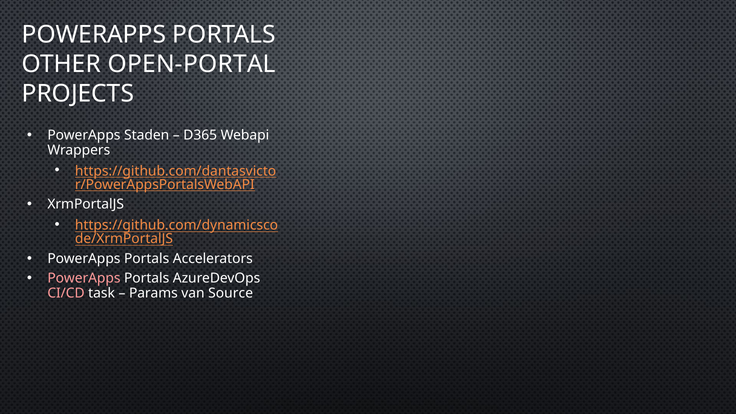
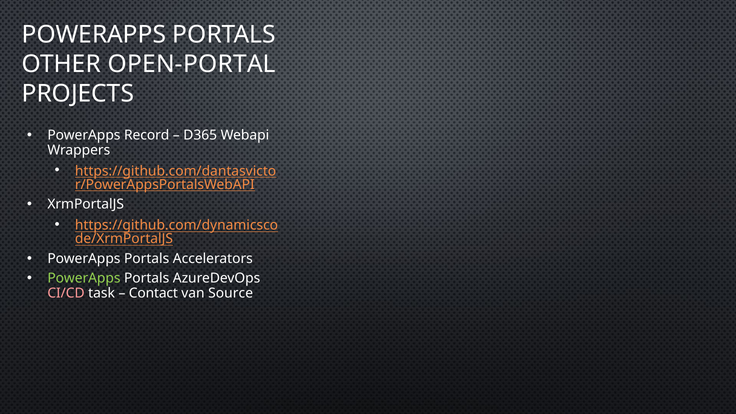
Staden: Staden -> Record
PowerApps at (84, 278) colour: pink -> light green
Params: Params -> Contact
